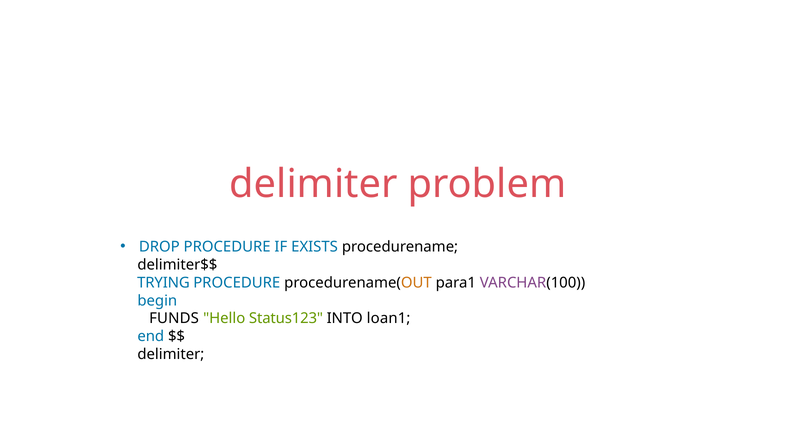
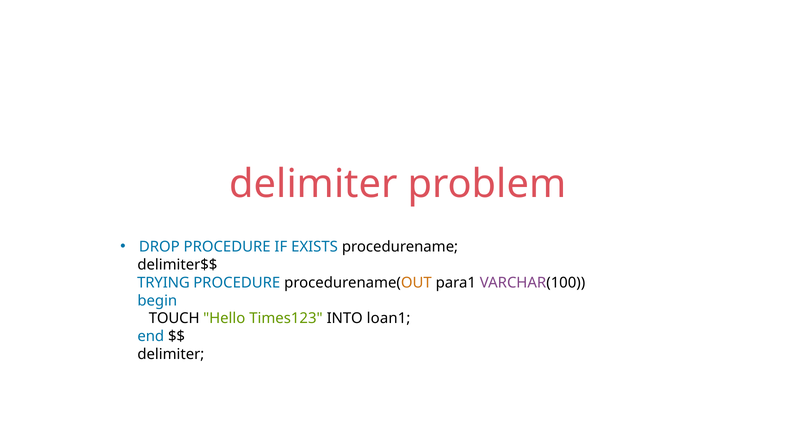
FUNDS: FUNDS -> TOUCH
Status123: Status123 -> Times123
